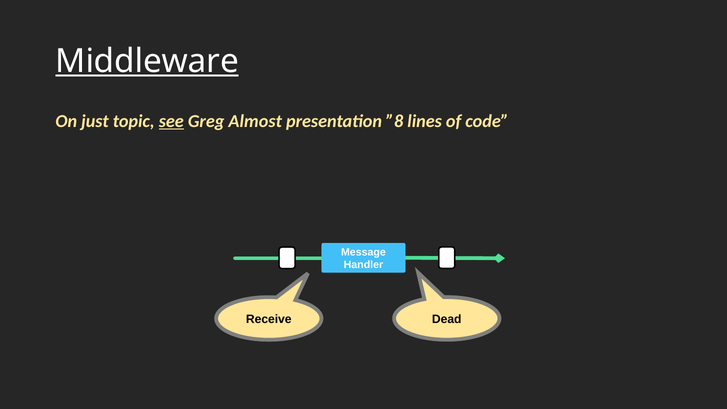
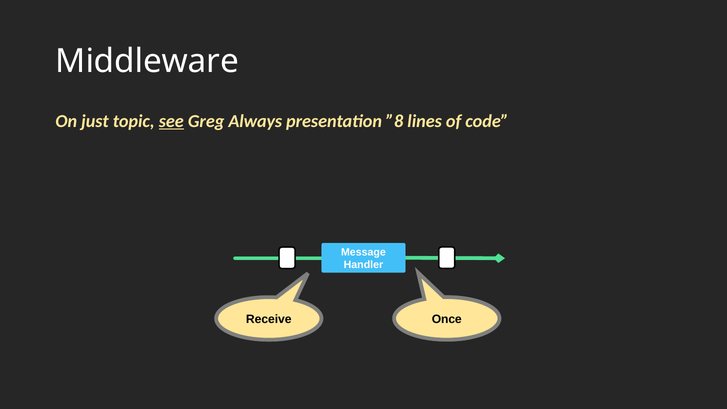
Middleware underline: present -> none
Almost: Almost -> Always
Dead: Dead -> Once
